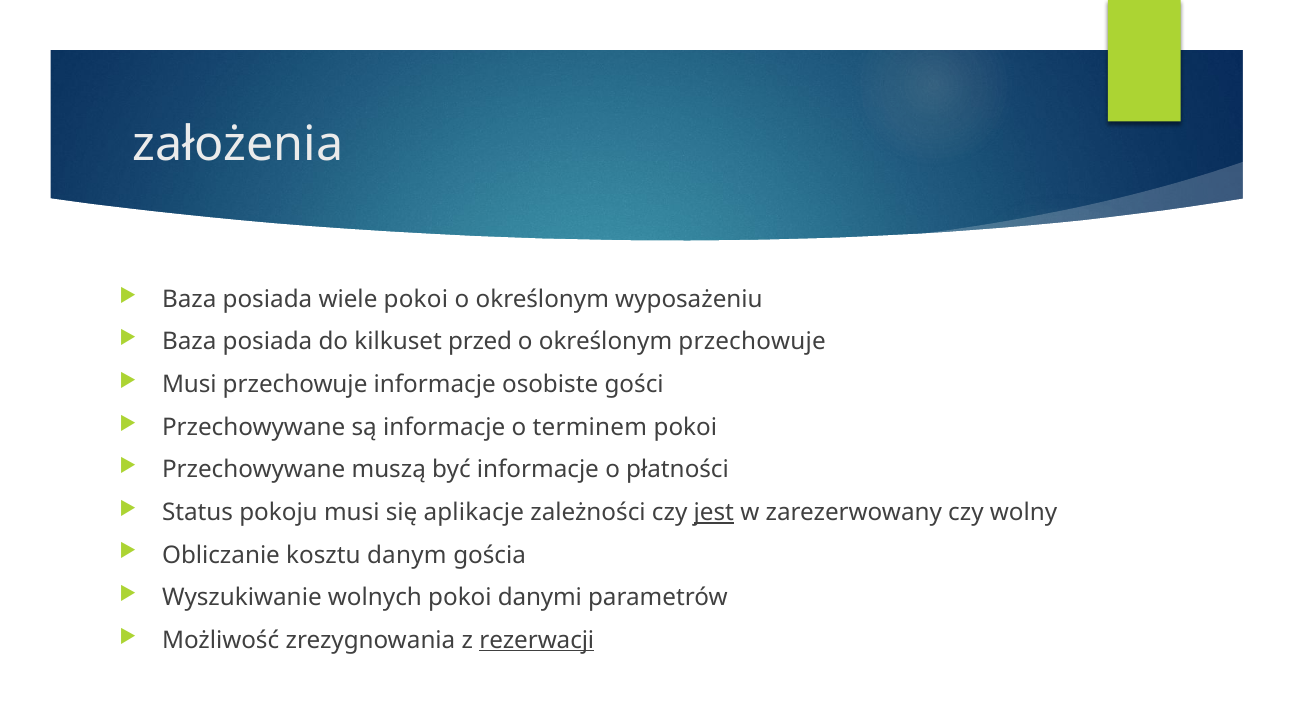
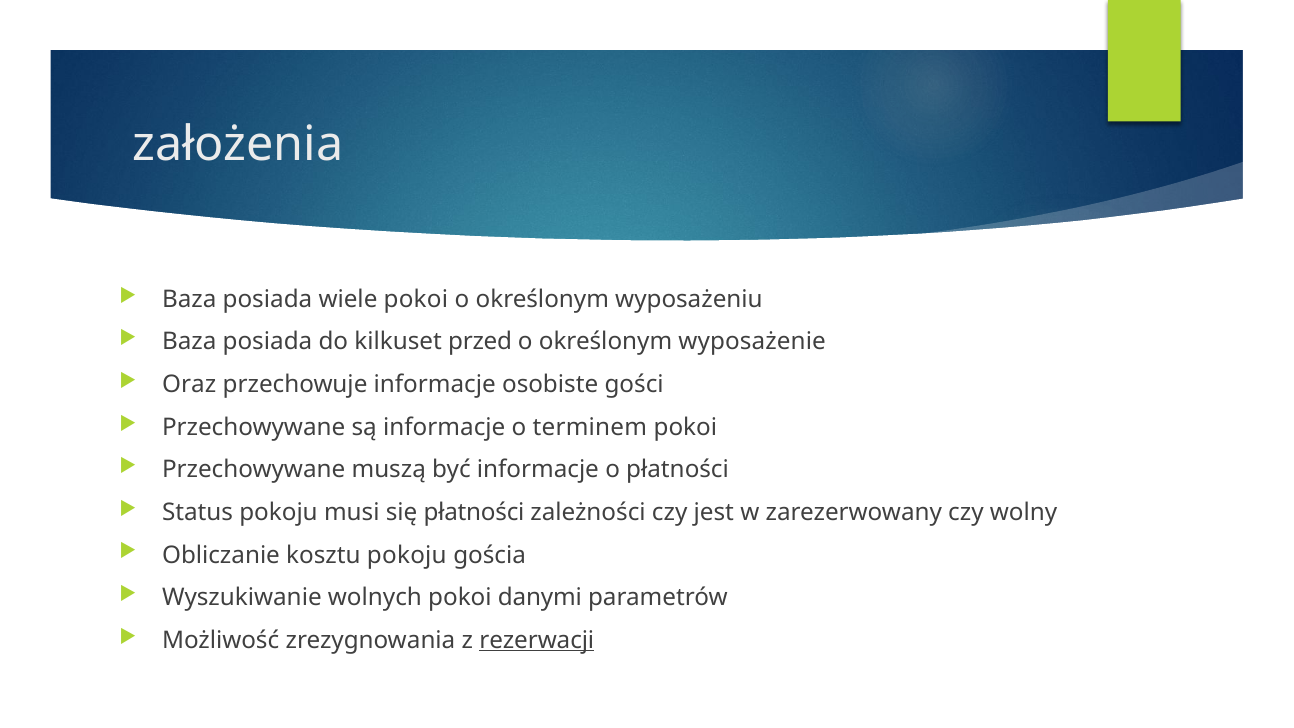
określonym przechowuje: przechowuje -> wyposażenie
Musi at (189, 385): Musi -> Oraz
się aplikacje: aplikacje -> płatności
jest underline: present -> none
kosztu danym: danym -> pokoju
